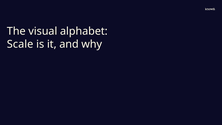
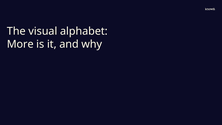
Scale: Scale -> More
